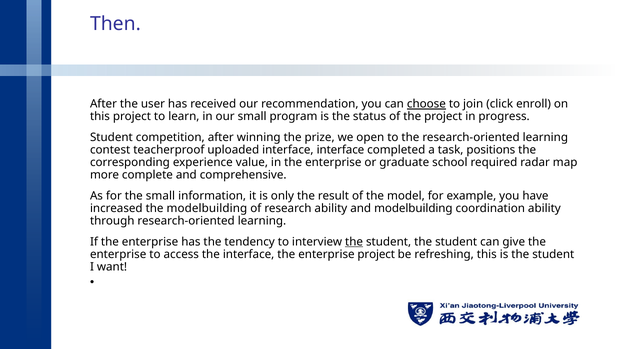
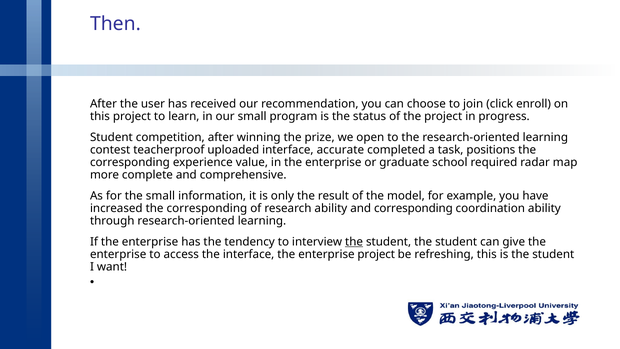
choose underline: present -> none
interface interface: interface -> accurate
increased the modelbuilding: modelbuilding -> corresponding
and modelbuilding: modelbuilding -> corresponding
